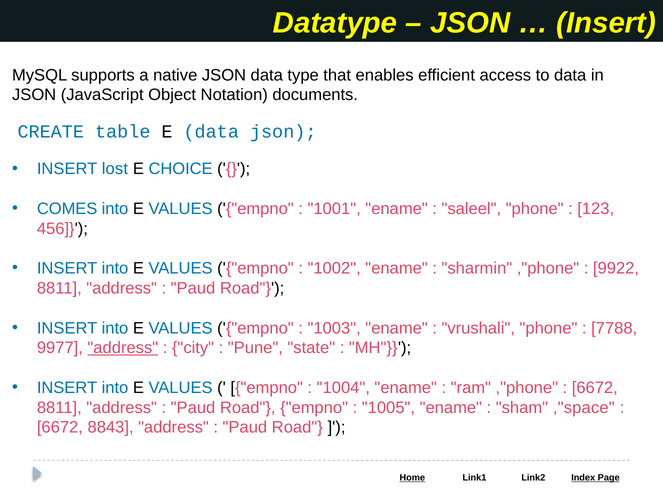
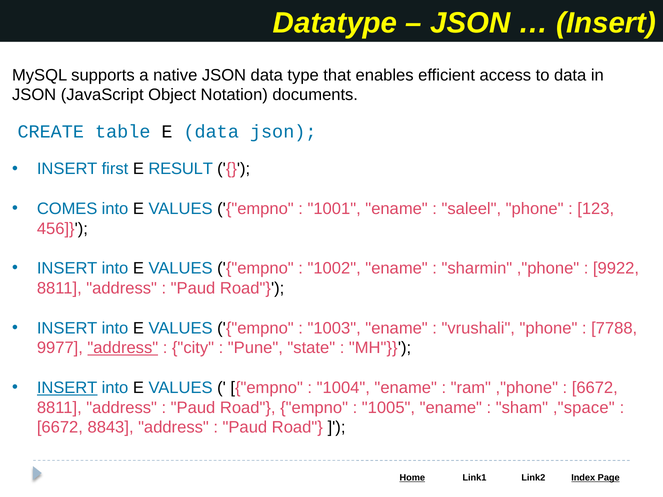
lost: lost -> first
CHOICE: CHOICE -> RESULT
INSERT at (67, 388) underline: none -> present
